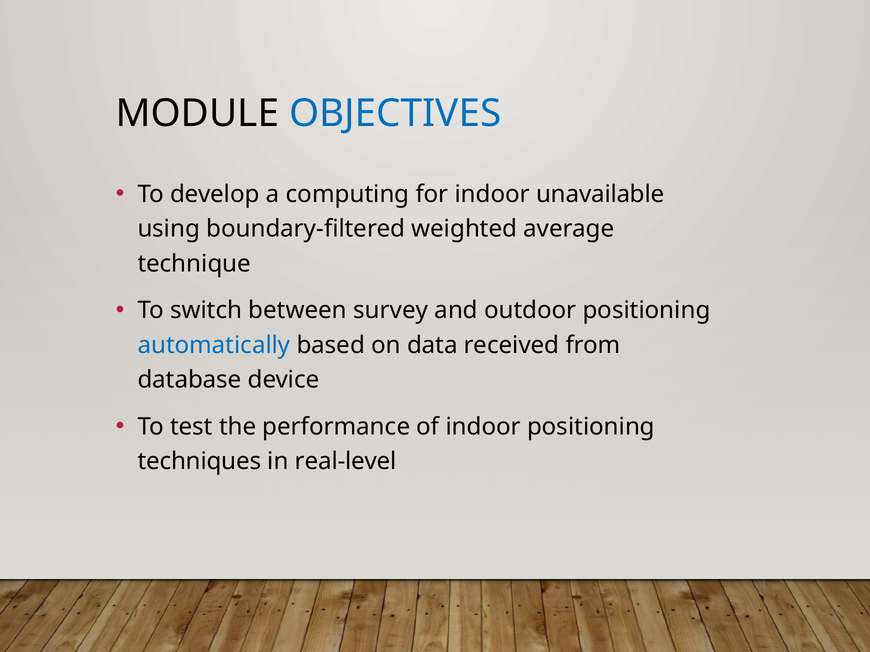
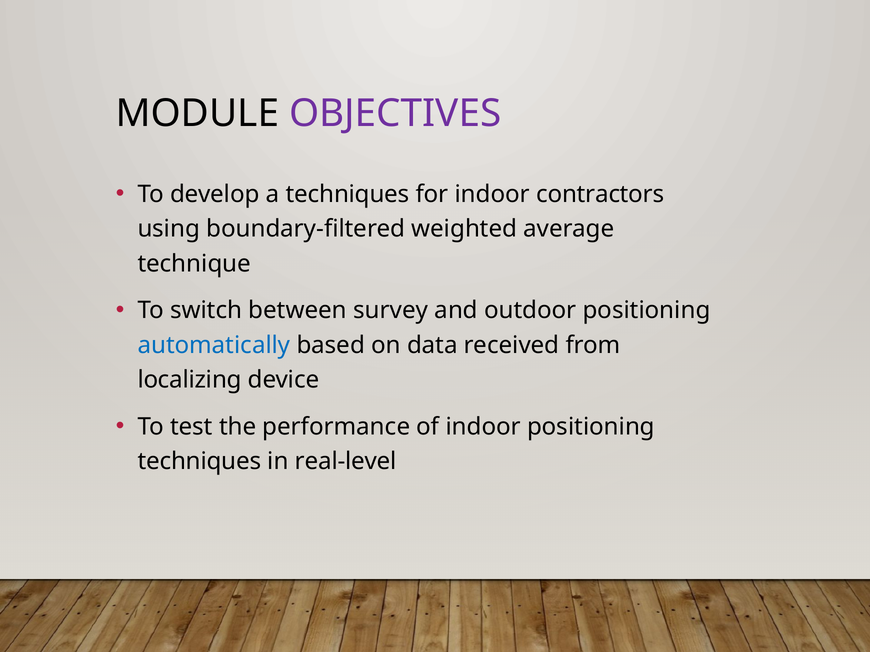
OBJECTIVES colour: blue -> purple
a computing: computing -> techniques
unavailable: unavailable -> contractors
database: database -> localizing
